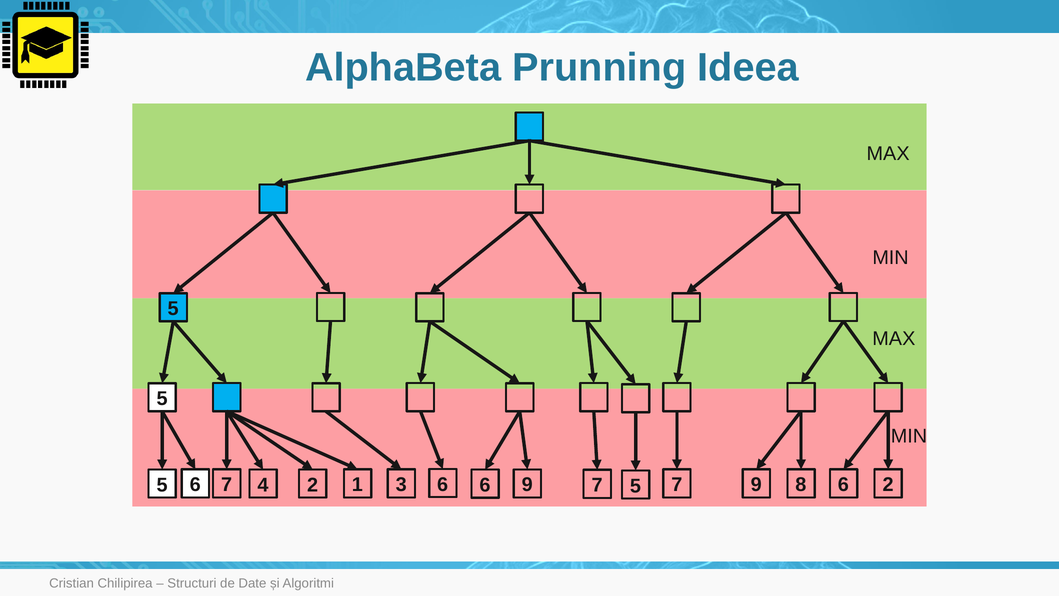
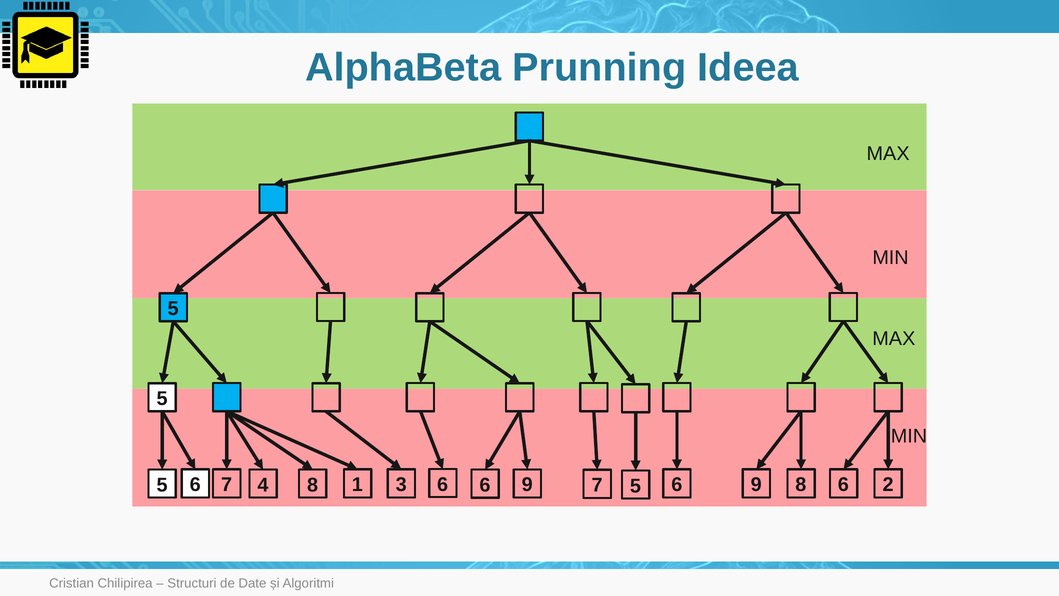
3 7: 7 -> 6
5 2: 2 -> 8
